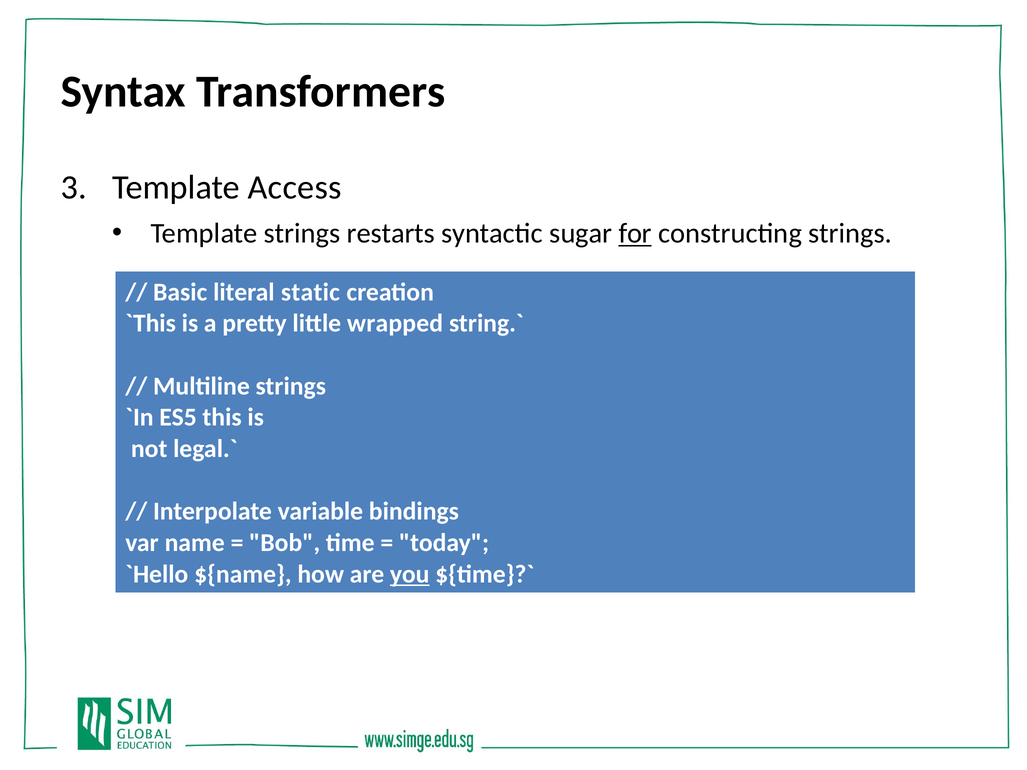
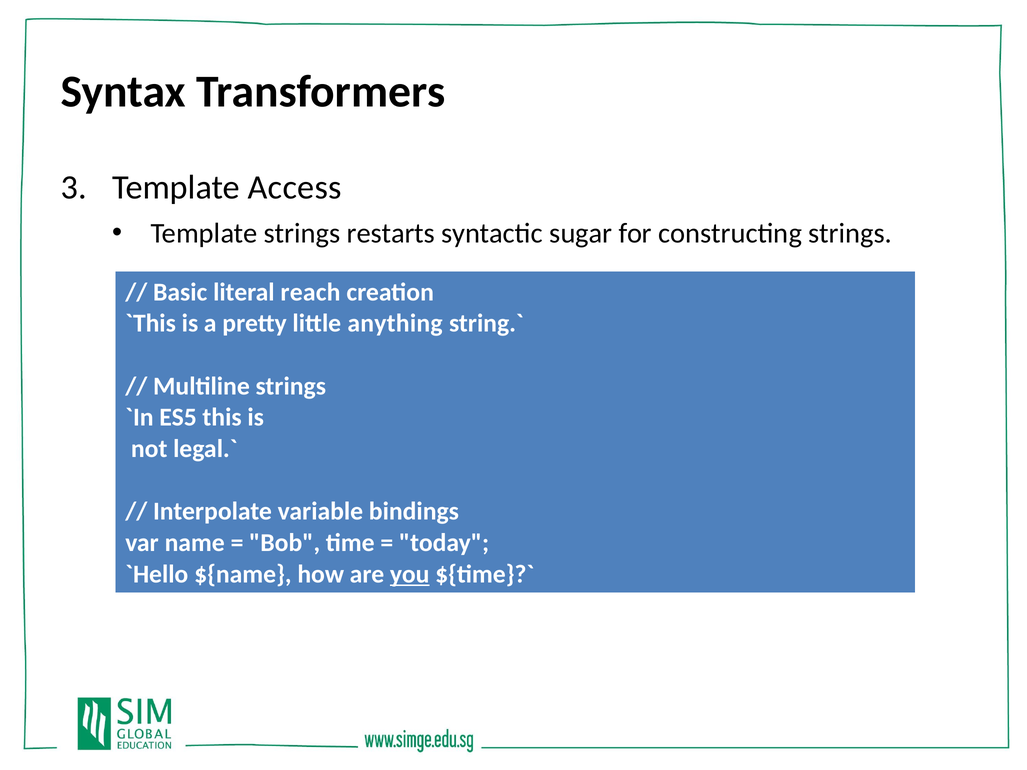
for underline: present -> none
static: static -> reach
wrapped: wrapped -> anything
